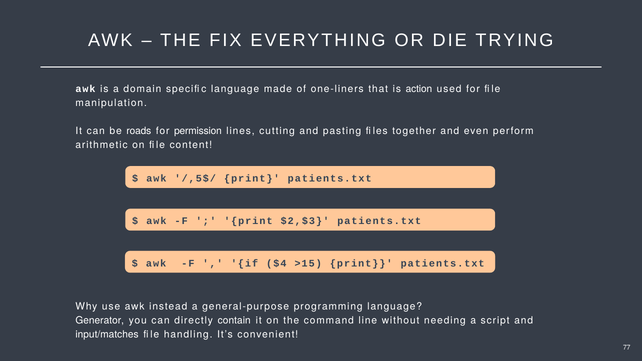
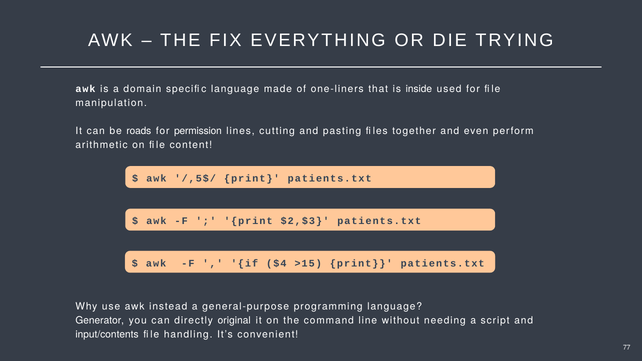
action: action -> inside
contain: contain -> original
input/matches: input/matches -> input/contents
